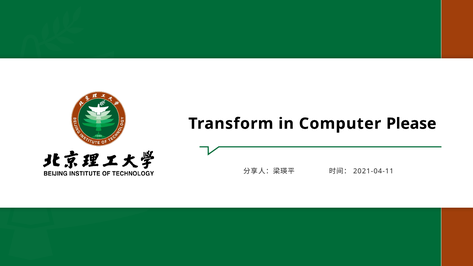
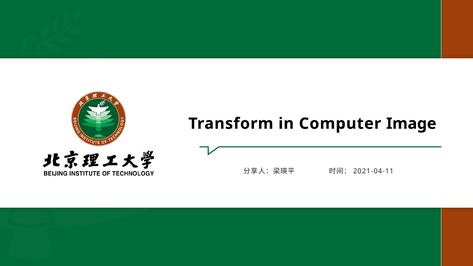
Please: Please -> Image
